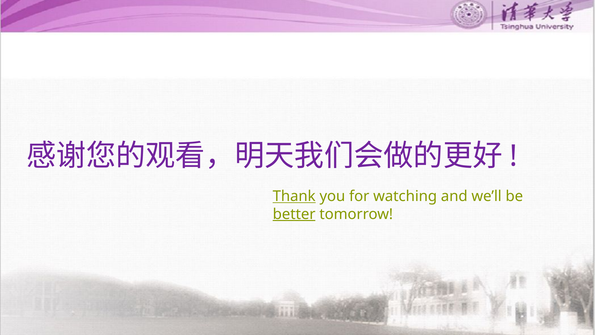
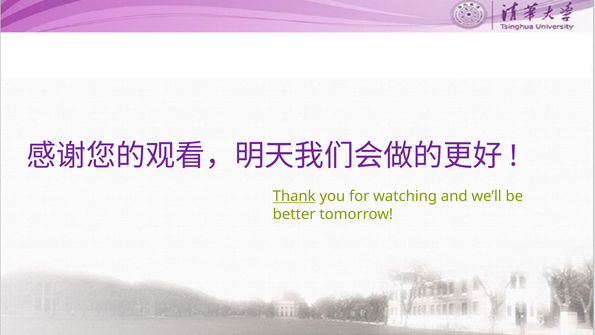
better underline: present -> none
